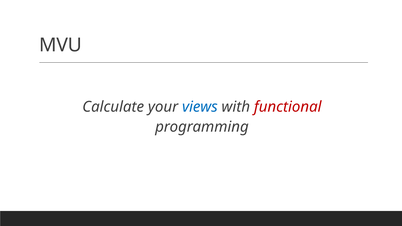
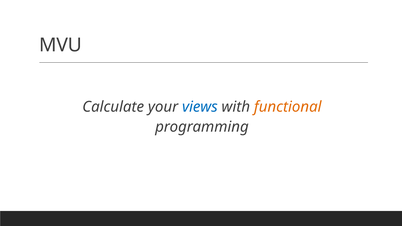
functional colour: red -> orange
